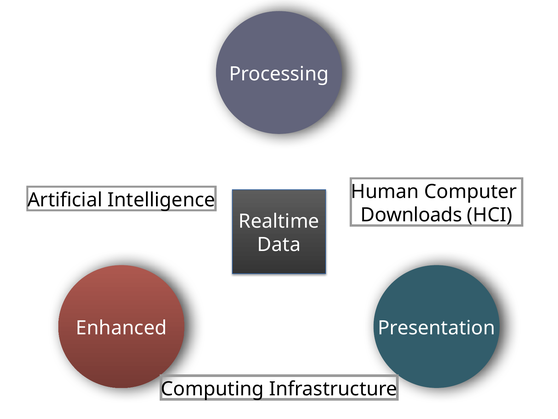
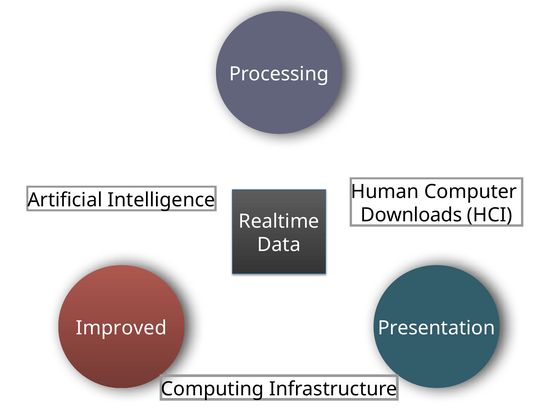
Enhanced: Enhanced -> Improved
